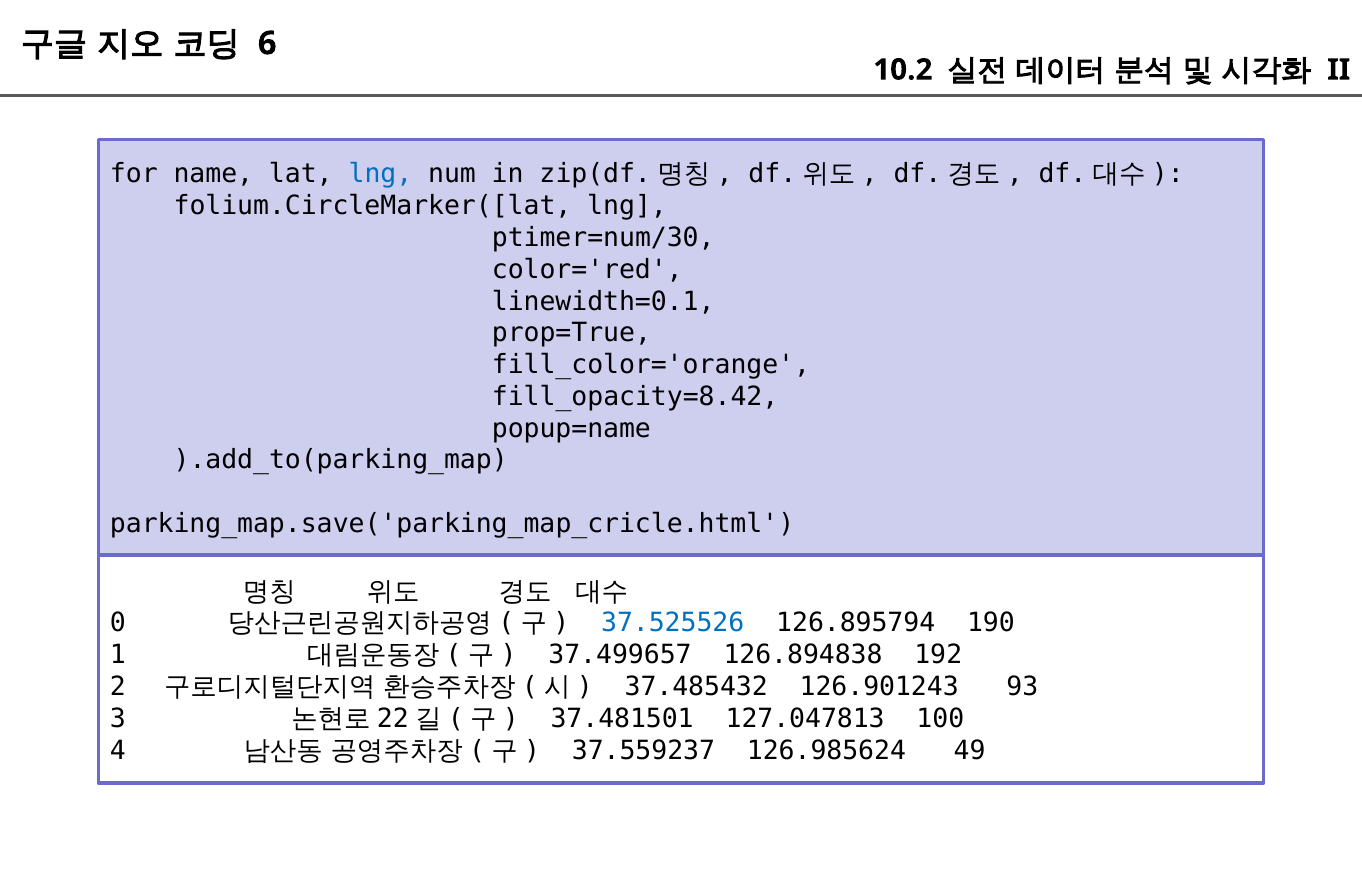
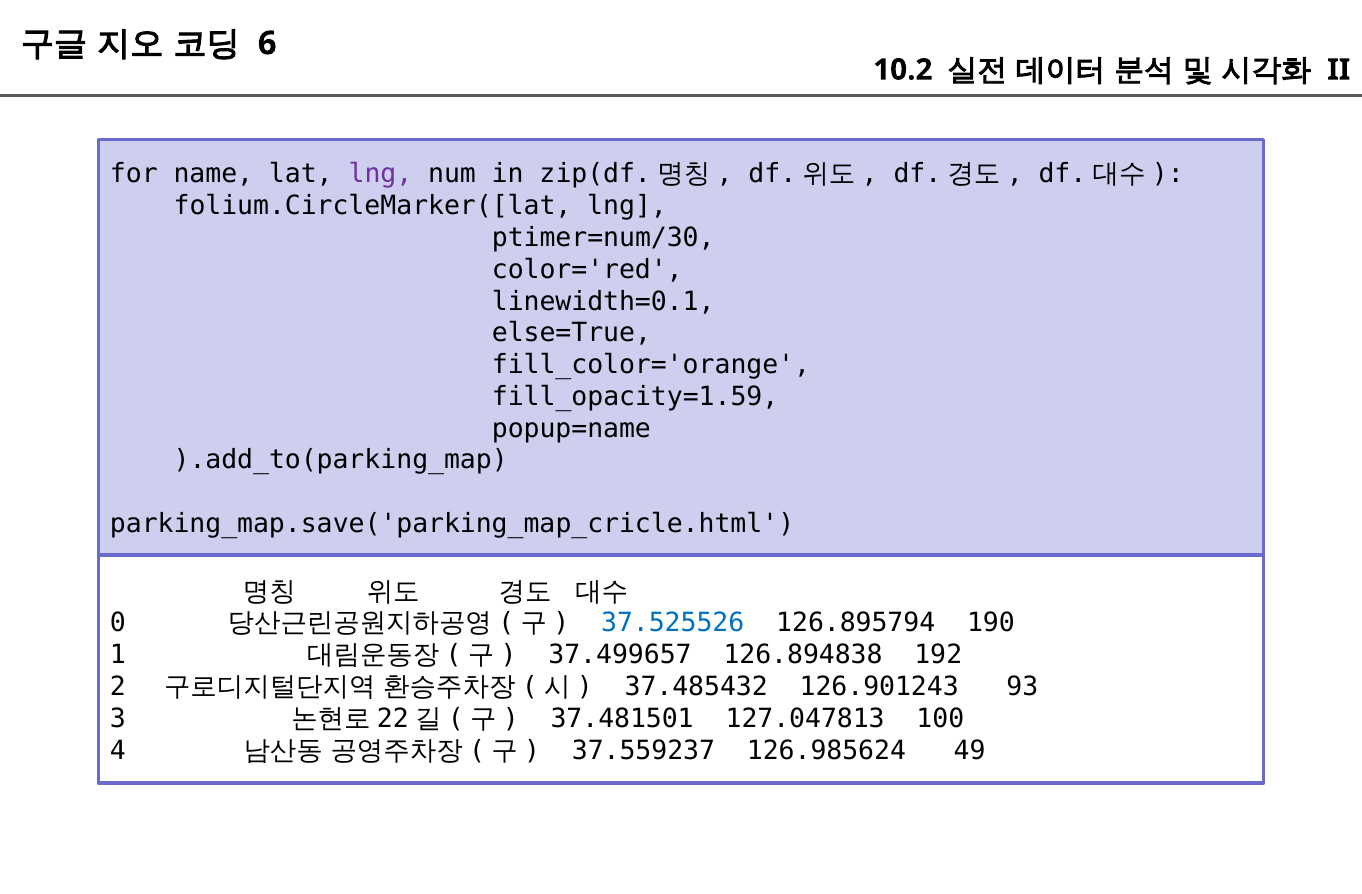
lng at (380, 174) colour: blue -> purple
prop=True: prop=True -> else=True
fill_opacity=8.42: fill_opacity=8.42 -> fill_opacity=1.59
